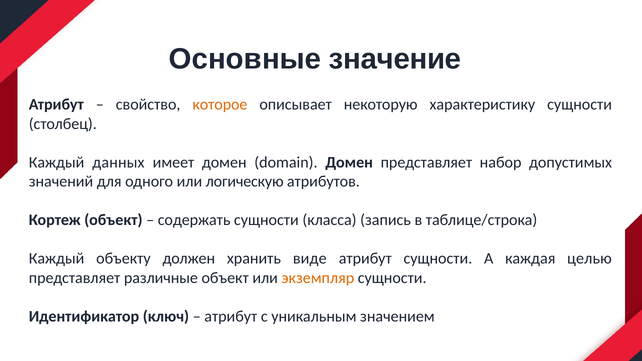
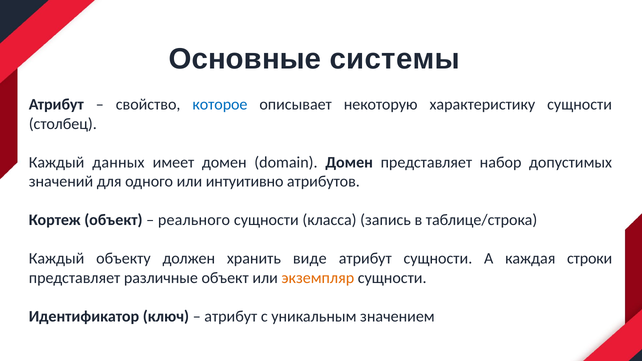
значение: значение -> системы
которое colour: orange -> blue
логическую: логическую -> интуитивно
содержать: содержать -> реального
целью: целью -> строки
